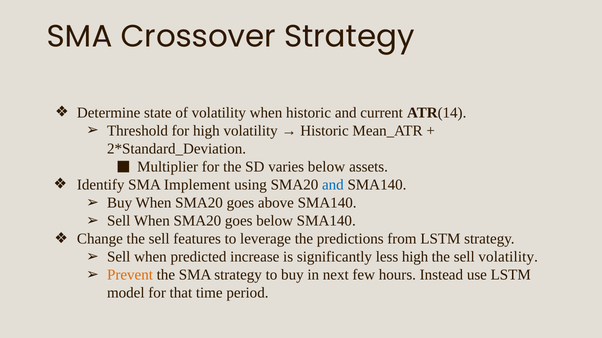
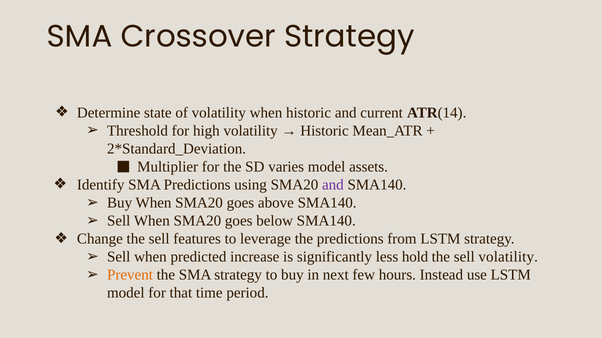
varies below: below -> model
SMA Implement: Implement -> Predictions
and at (333, 185) colour: blue -> purple
less high: high -> hold
